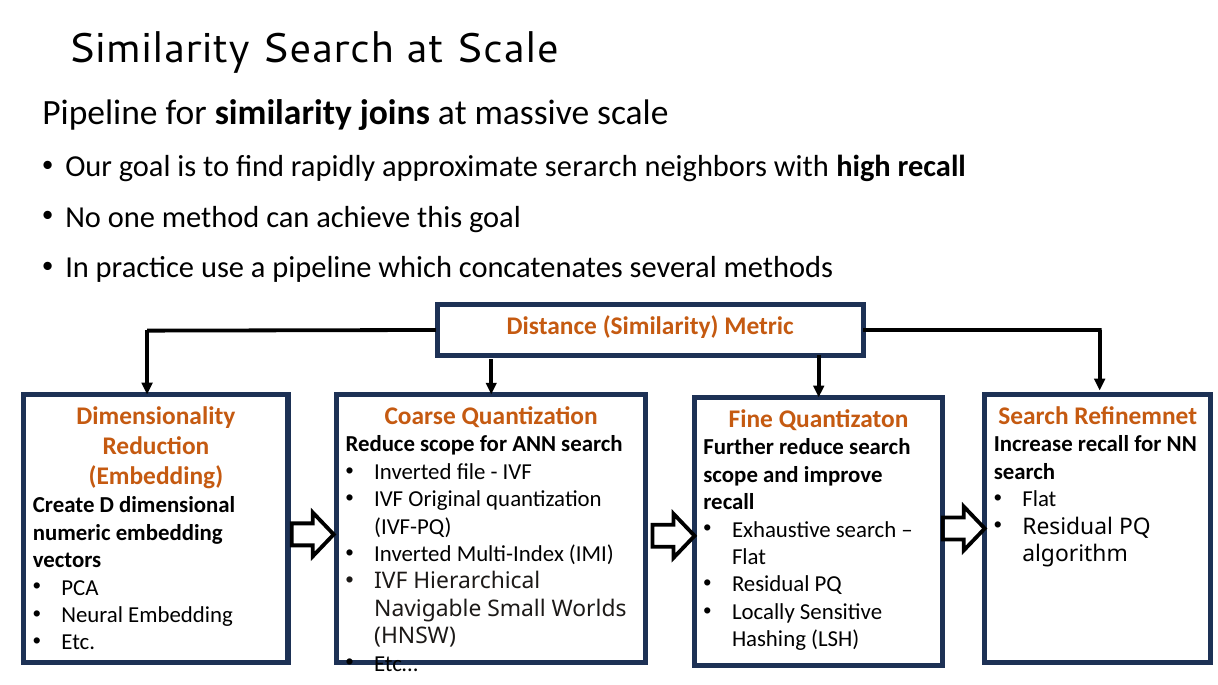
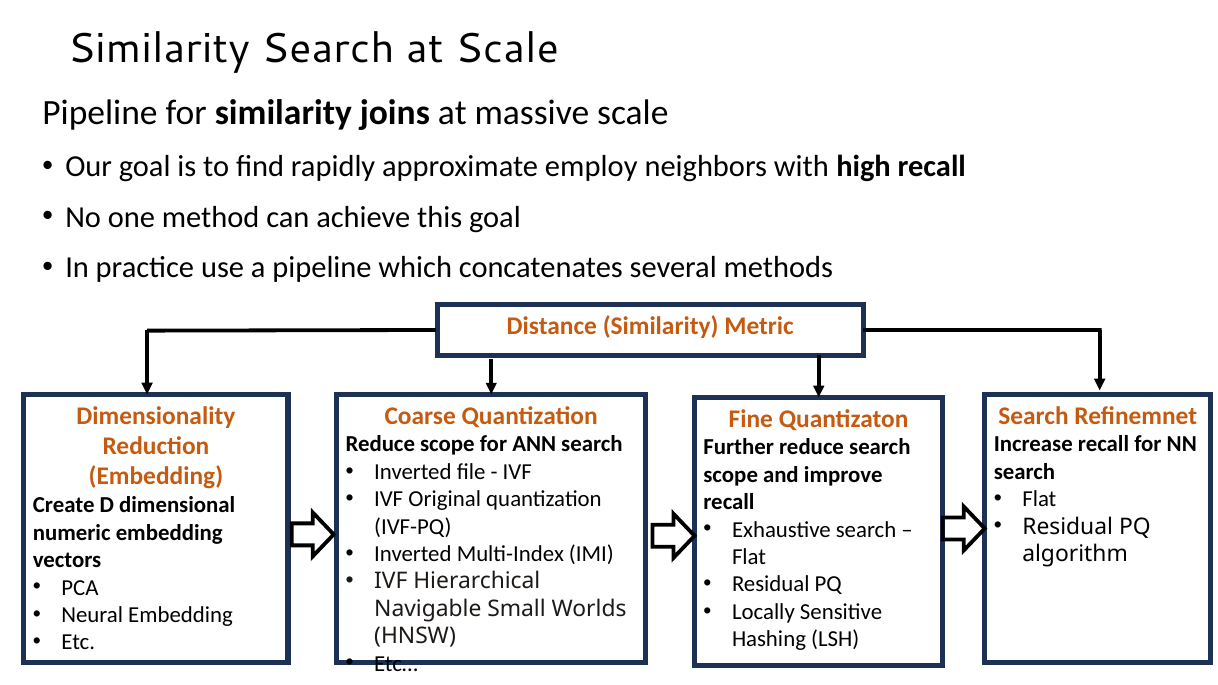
serarch: serarch -> employ
